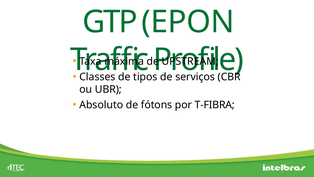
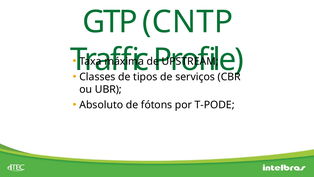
EPON: EPON -> CNTP
T-FIBRA: T-FIBRA -> T-PODE
